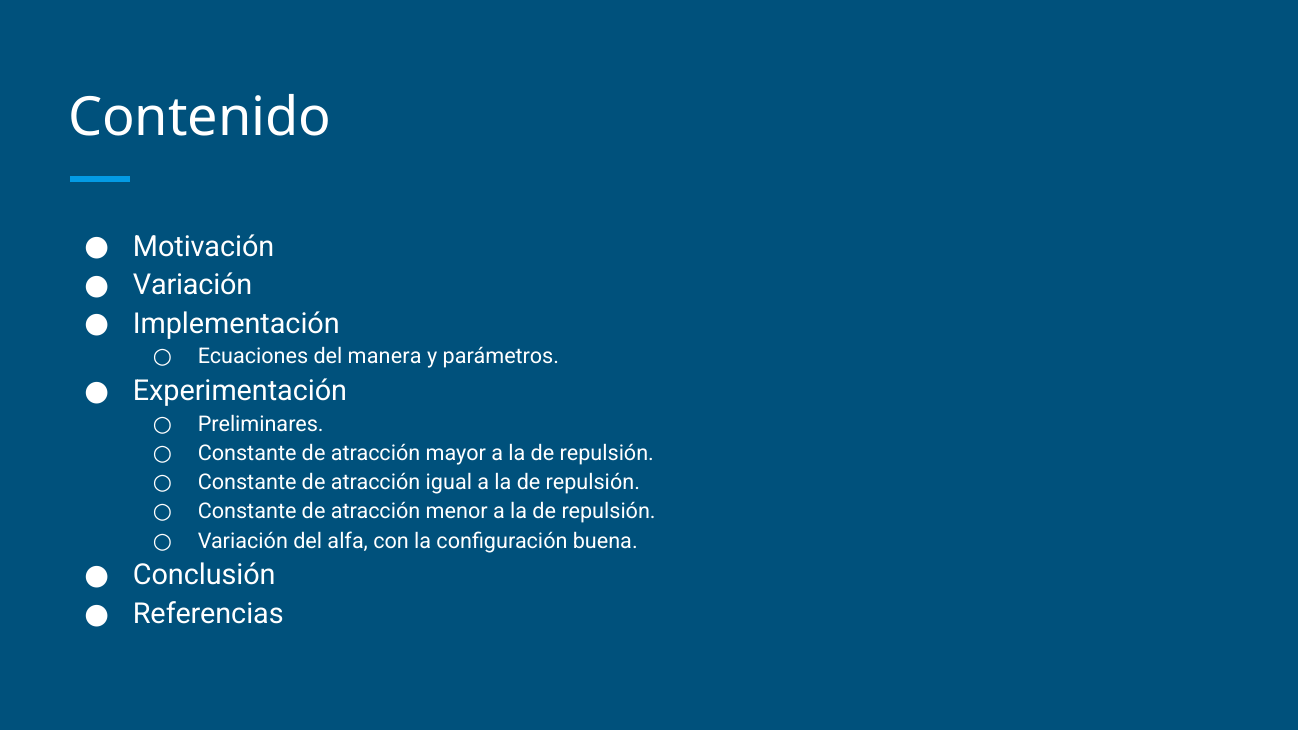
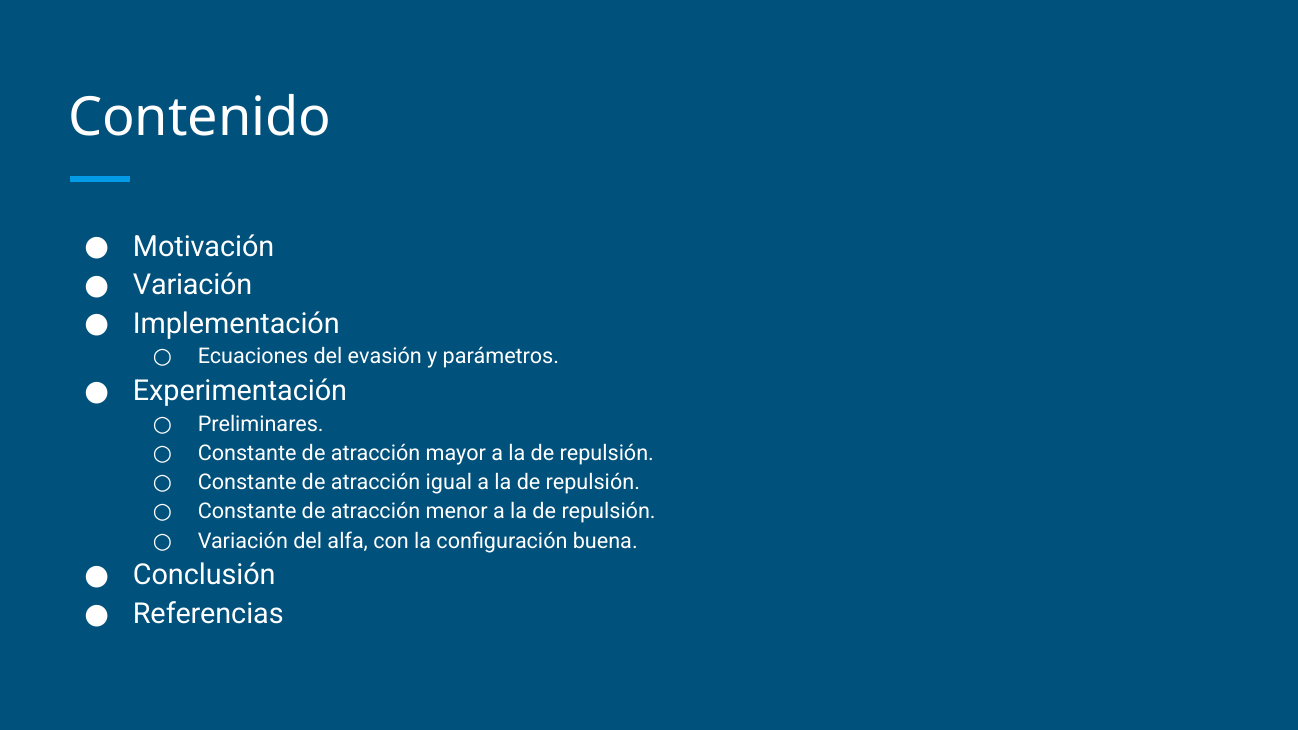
manera: manera -> evasión
